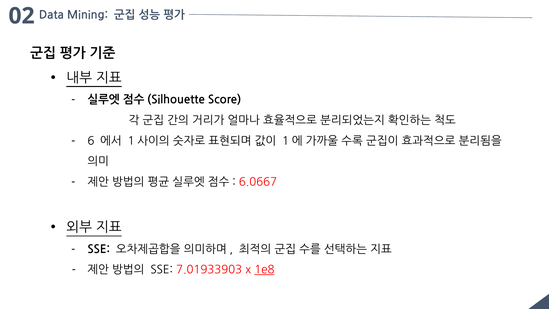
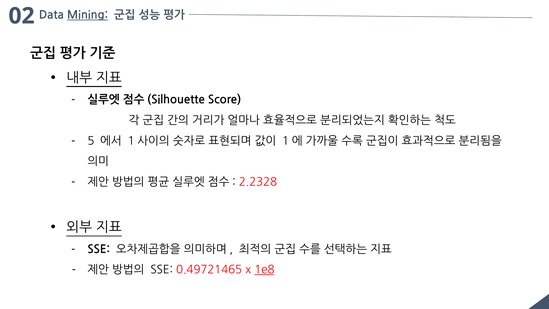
Mining underline: none -> present
6: 6 -> 5
6.0667: 6.0667 -> 2.2328
7.01933903: 7.01933903 -> 0.49721465
